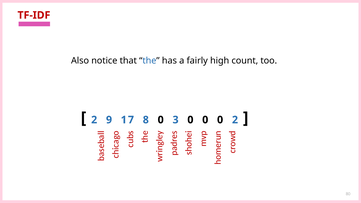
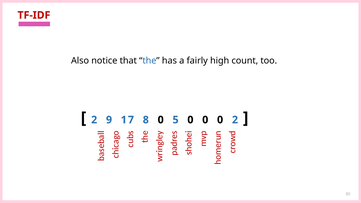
3: 3 -> 5
